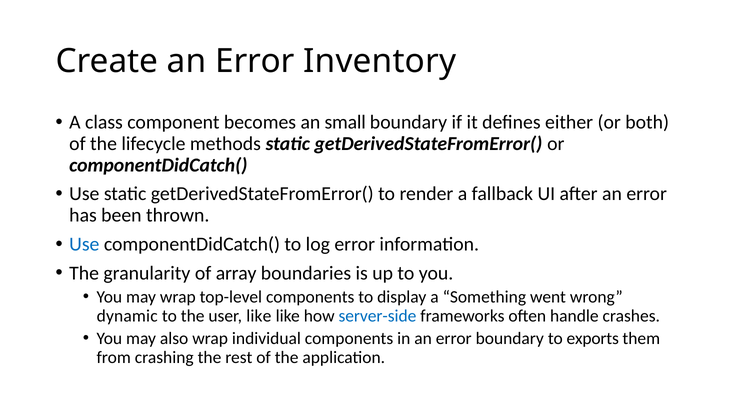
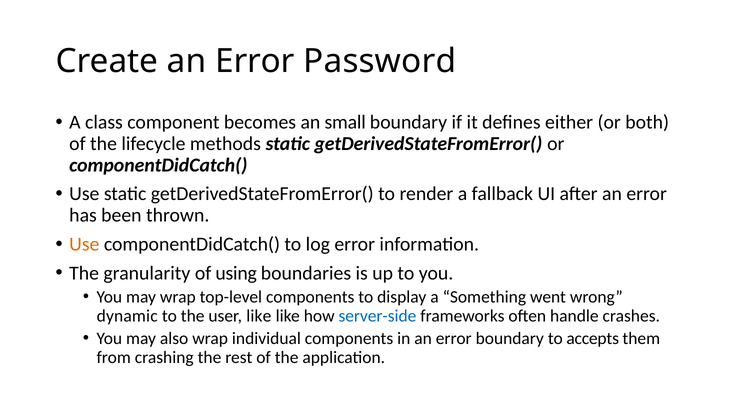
Inventory: Inventory -> Password
Use at (84, 244) colour: blue -> orange
array: array -> using
exports: exports -> accepts
